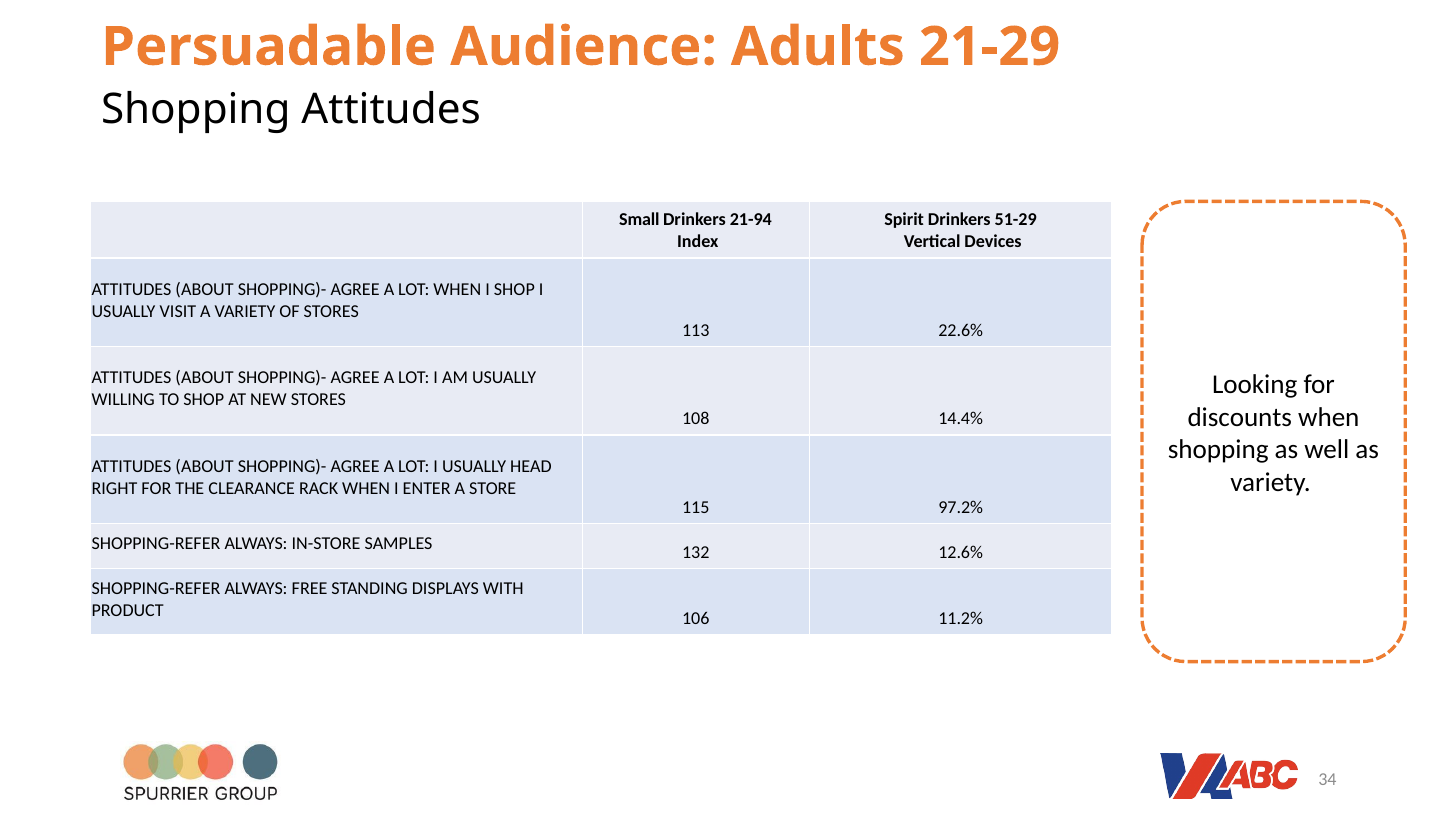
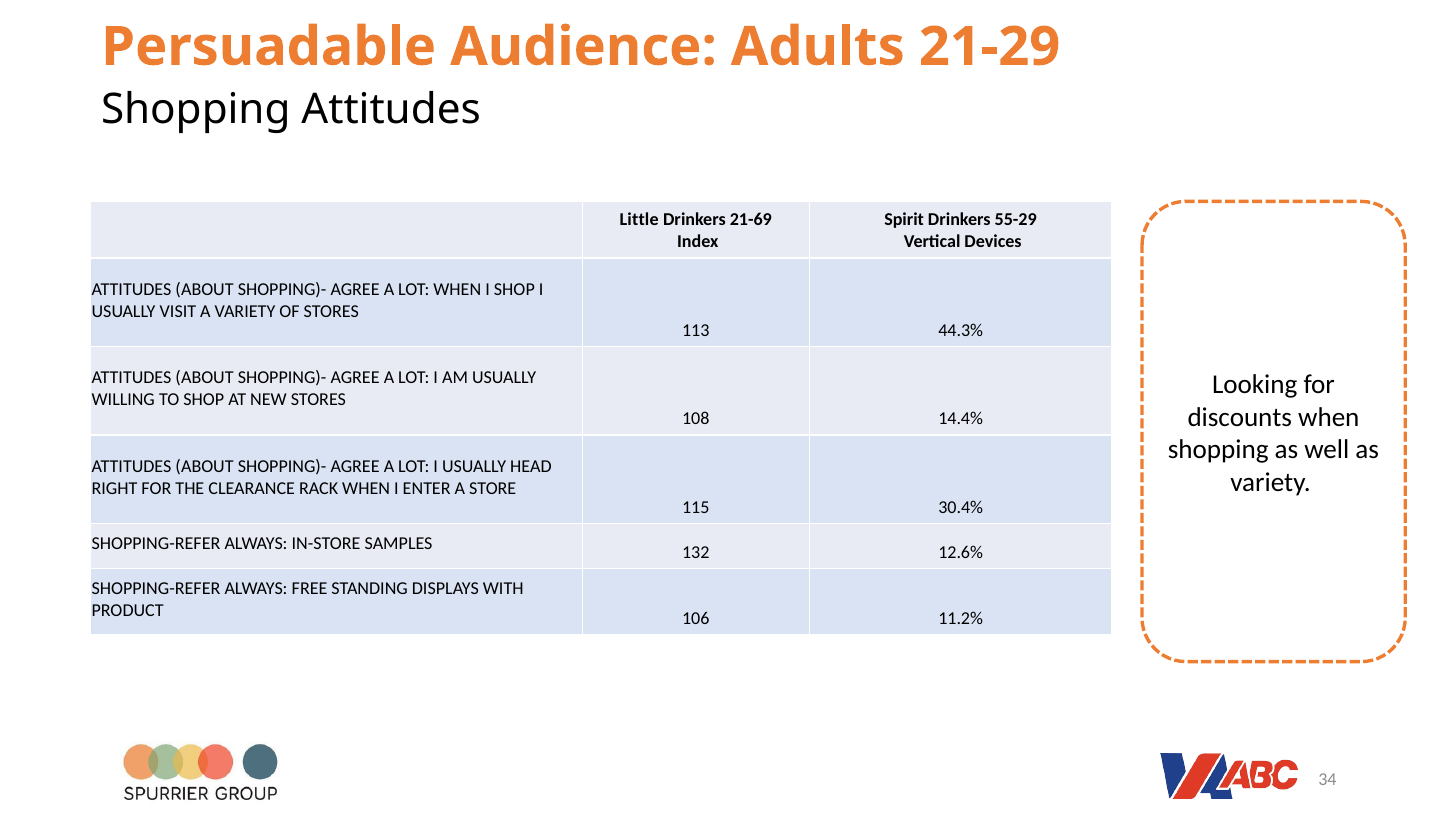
Small: Small -> Little
21-94: 21-94 -> 21-69
51-29: 51-29 -> 55-29
22.6%: 22.6% -> 44.3%
97.2%: 97.2% -> 30.4%
